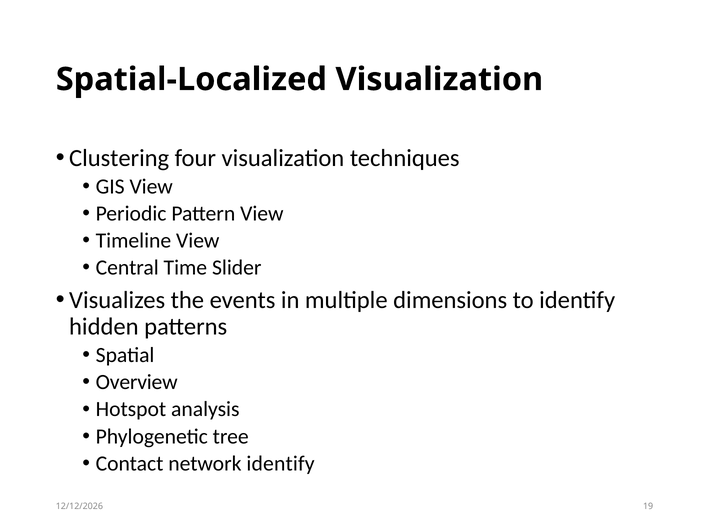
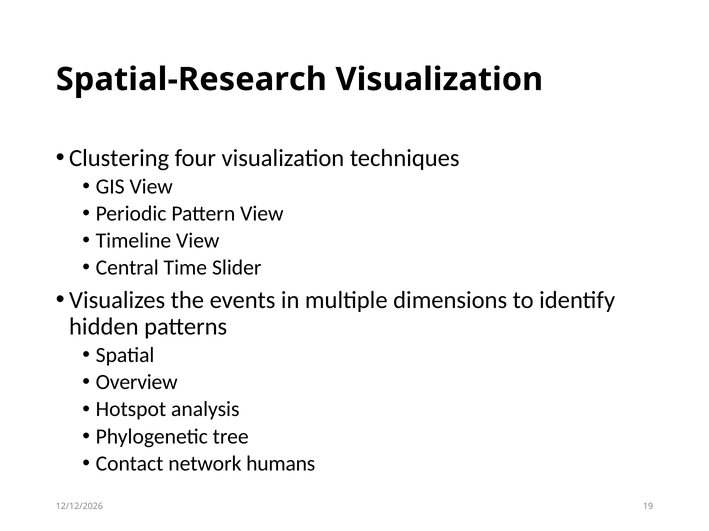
Spatial-Localized: Spatial-Localized -> Spatial-Research
network identify: identify -> humans
